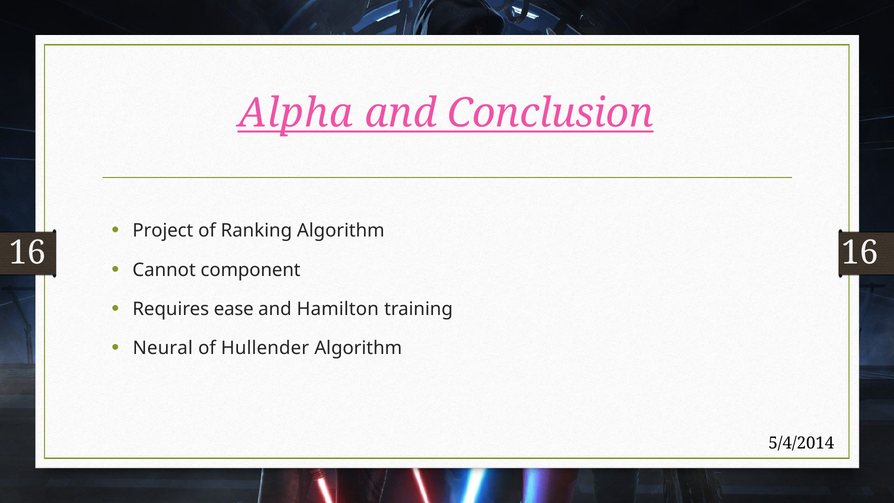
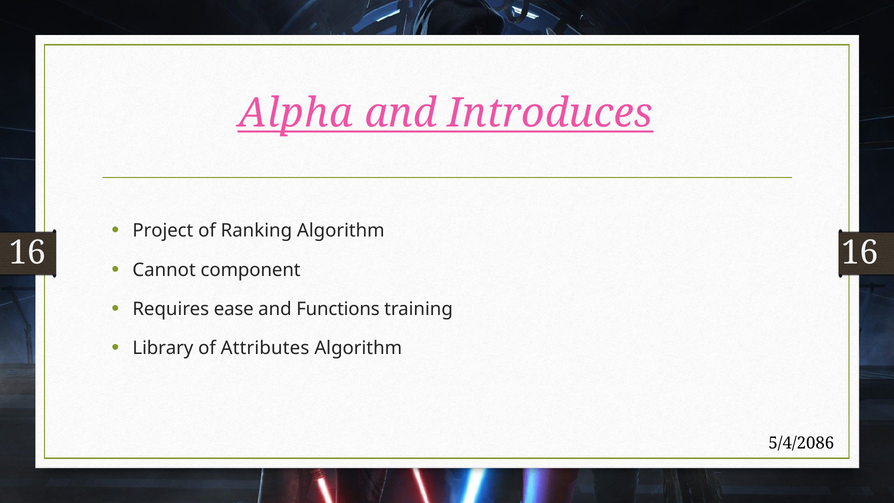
Conclusion: Conclusion -> Introduces
Hamilton: Hamilton -> Functions
Neural: Neural -> Library
Hullender: Hullender -> Attributes
5/4/2014: 5/4/2014 -> 5/4/2086
